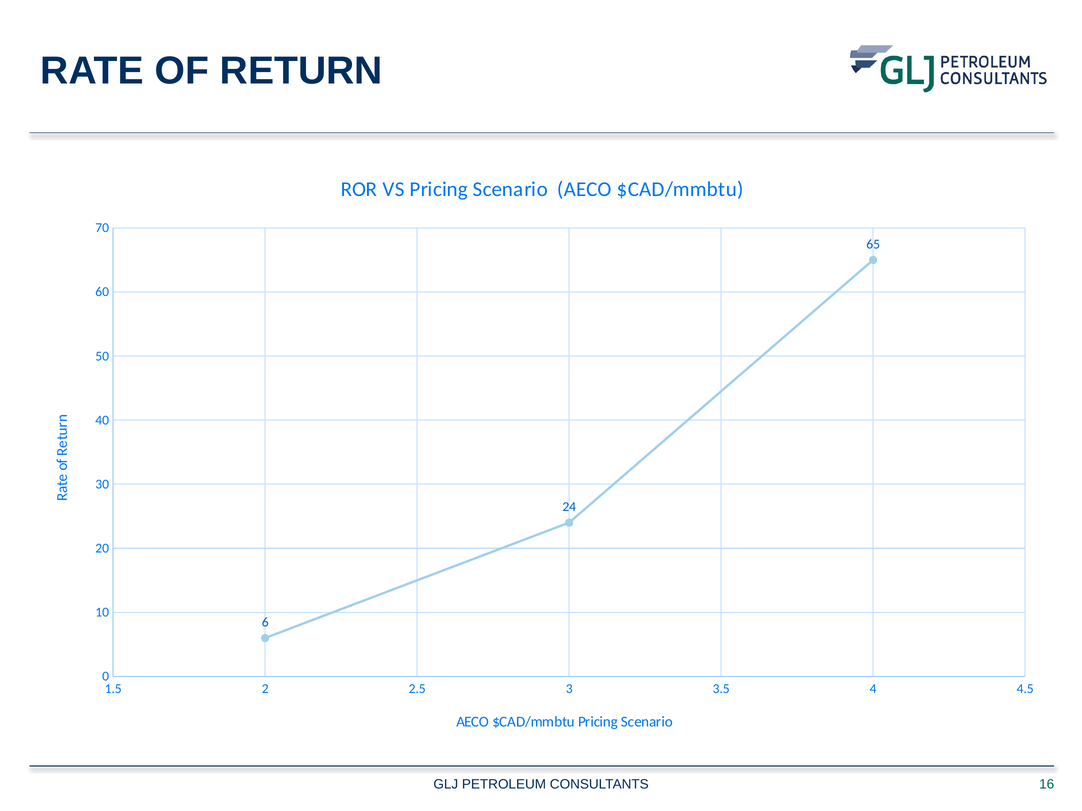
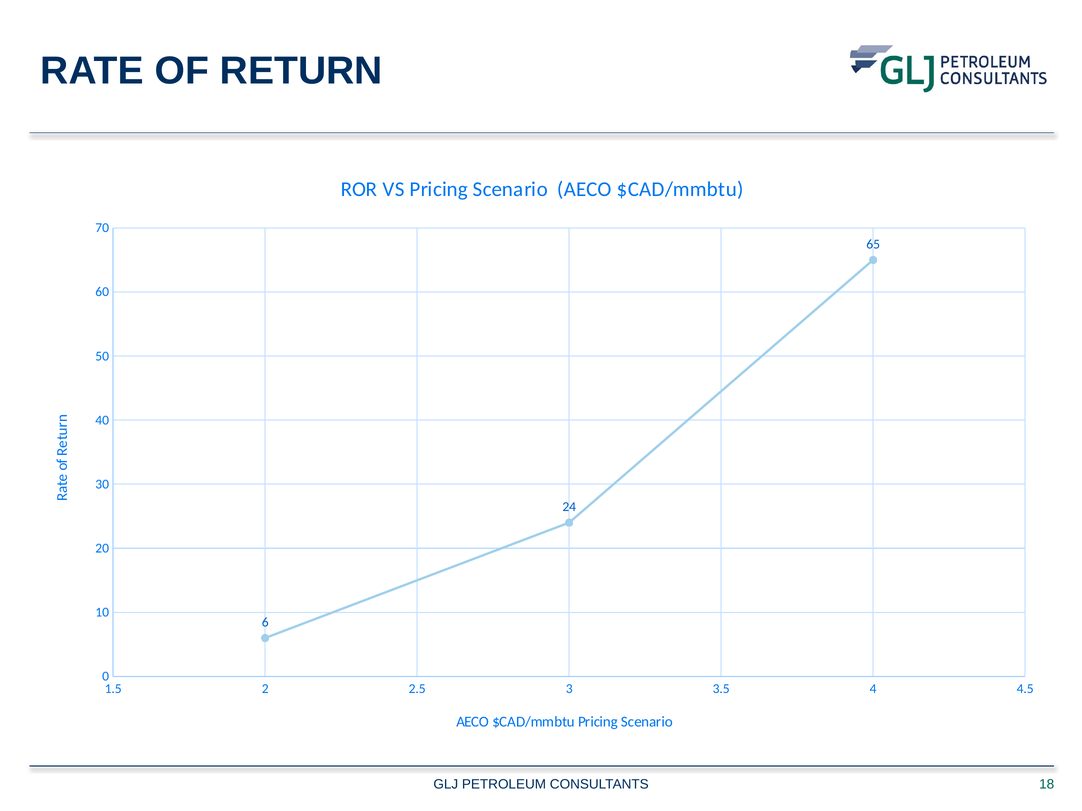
16: 16 -> 18
